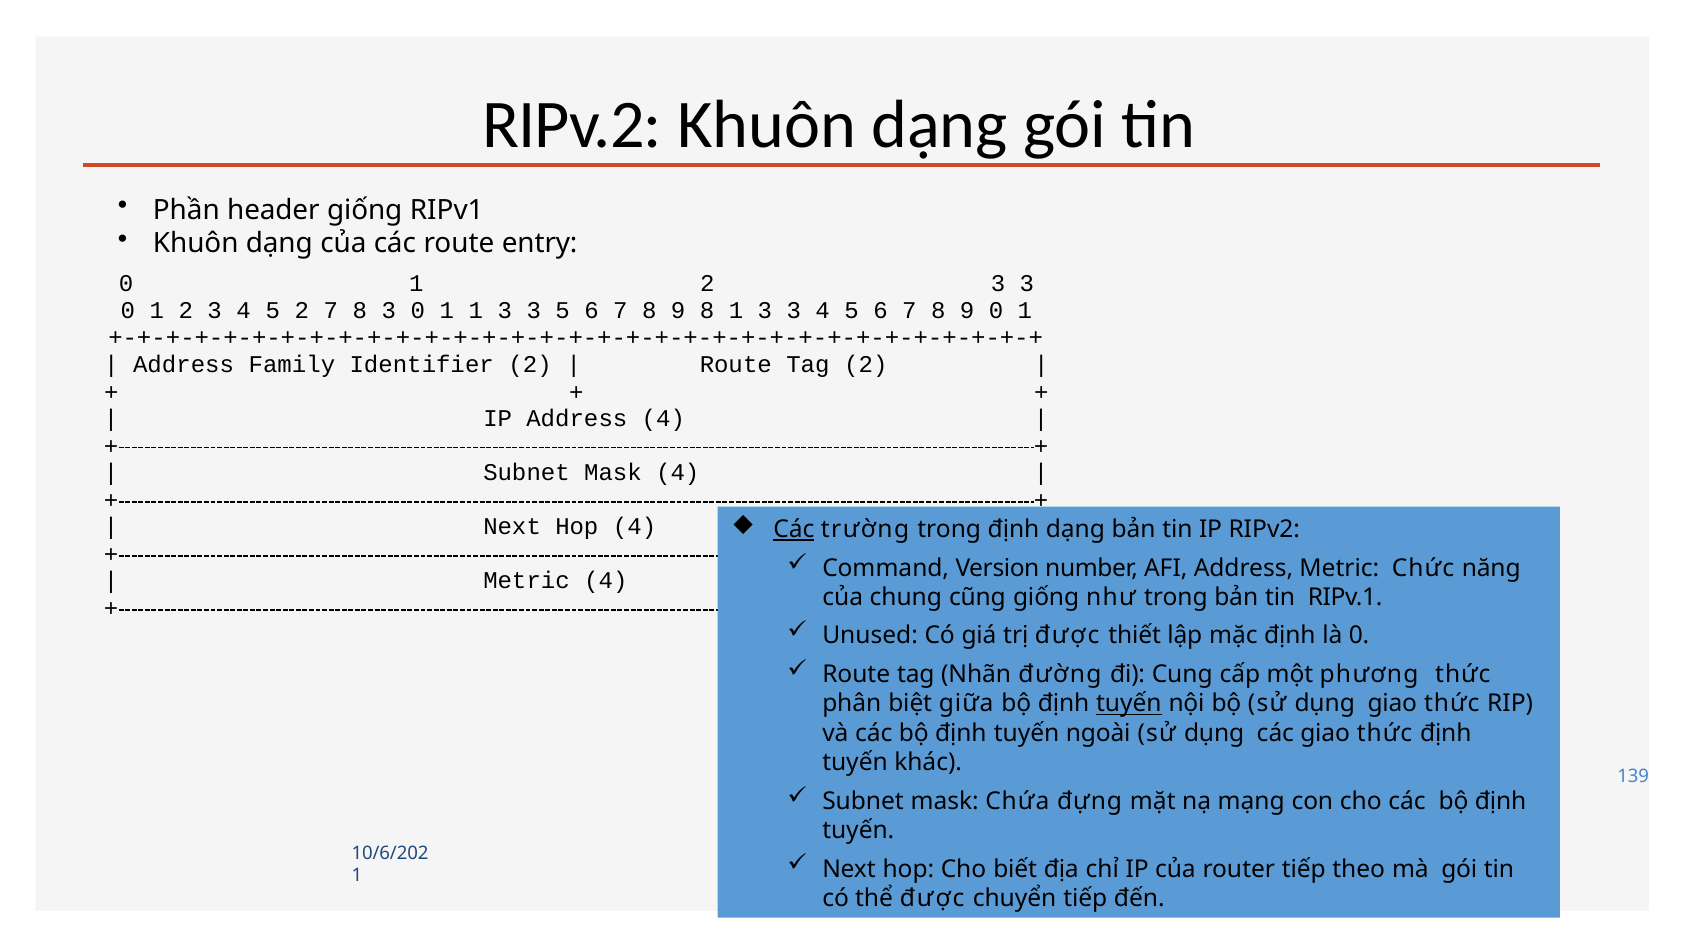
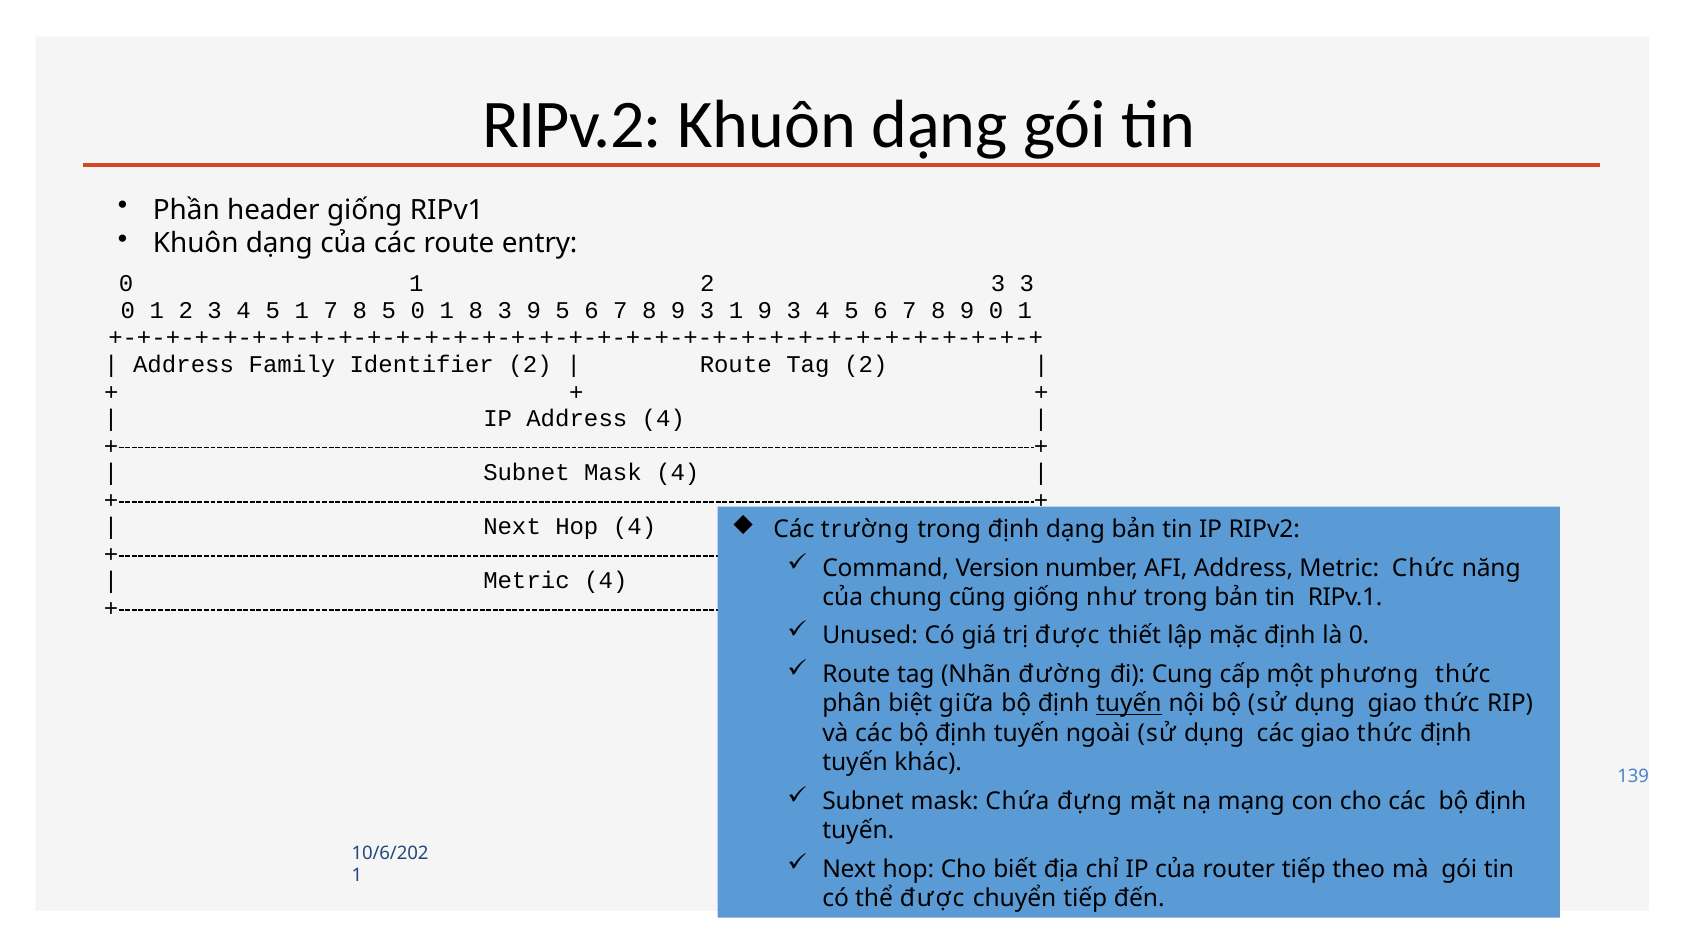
5 2: 2 -> 1
8 3: 3 -> 5
1 1: 1 -> 8
3 at (534, 310): 3 -> 9
8 9 8: 8 -> 3
3 at (765, 310): 3 -> 9
Các at (794, 530) underline: present -> none
